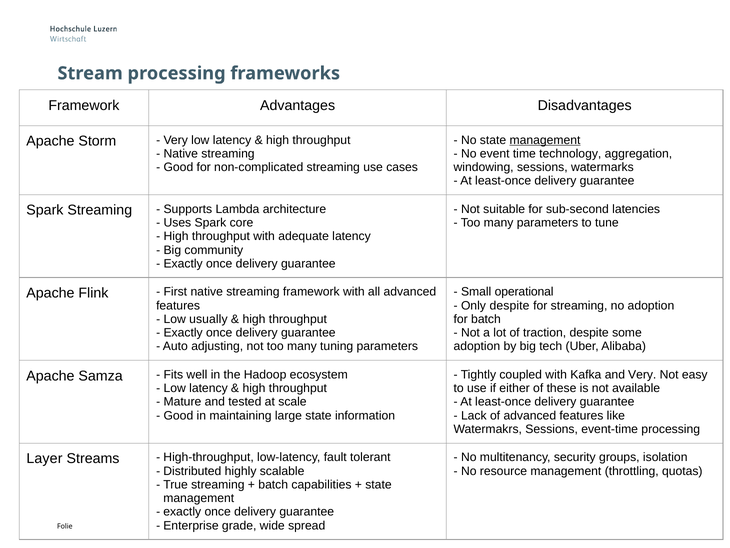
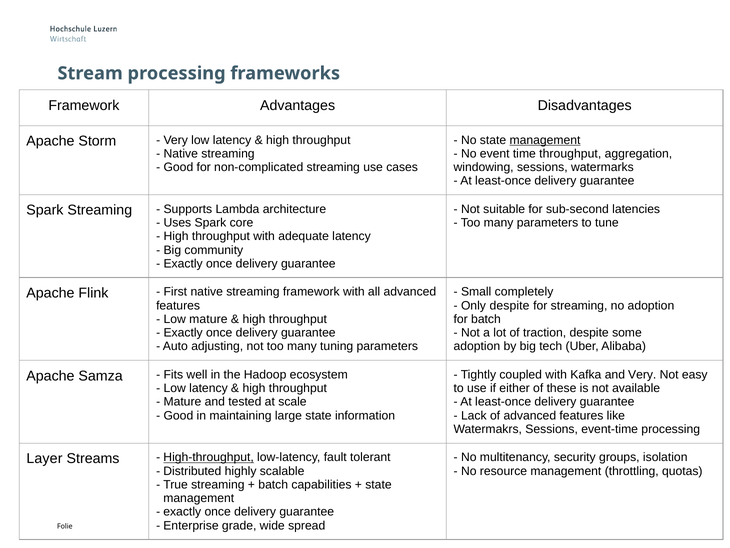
time technology: technology -> throughput
operational: operational -> completely
Low usually: usually -> mature
High-throughput underline: none -> present
